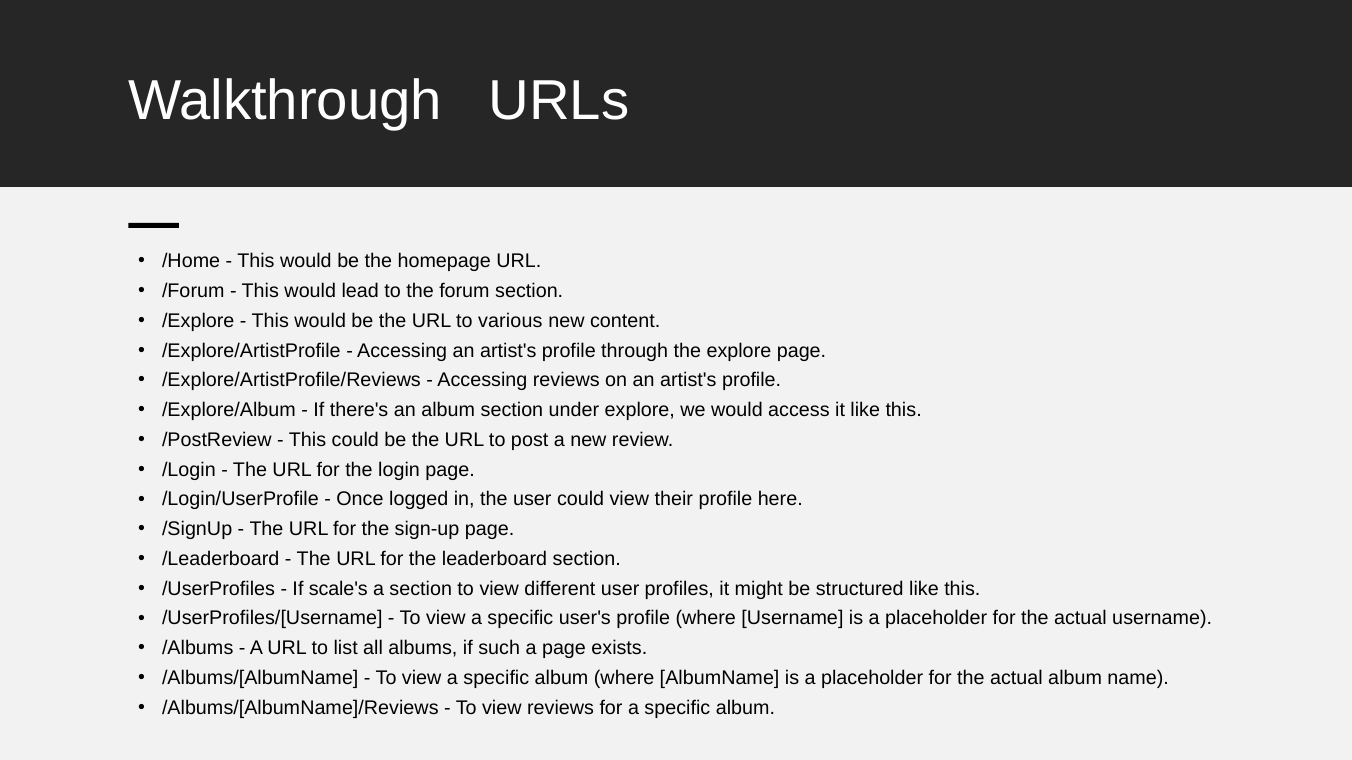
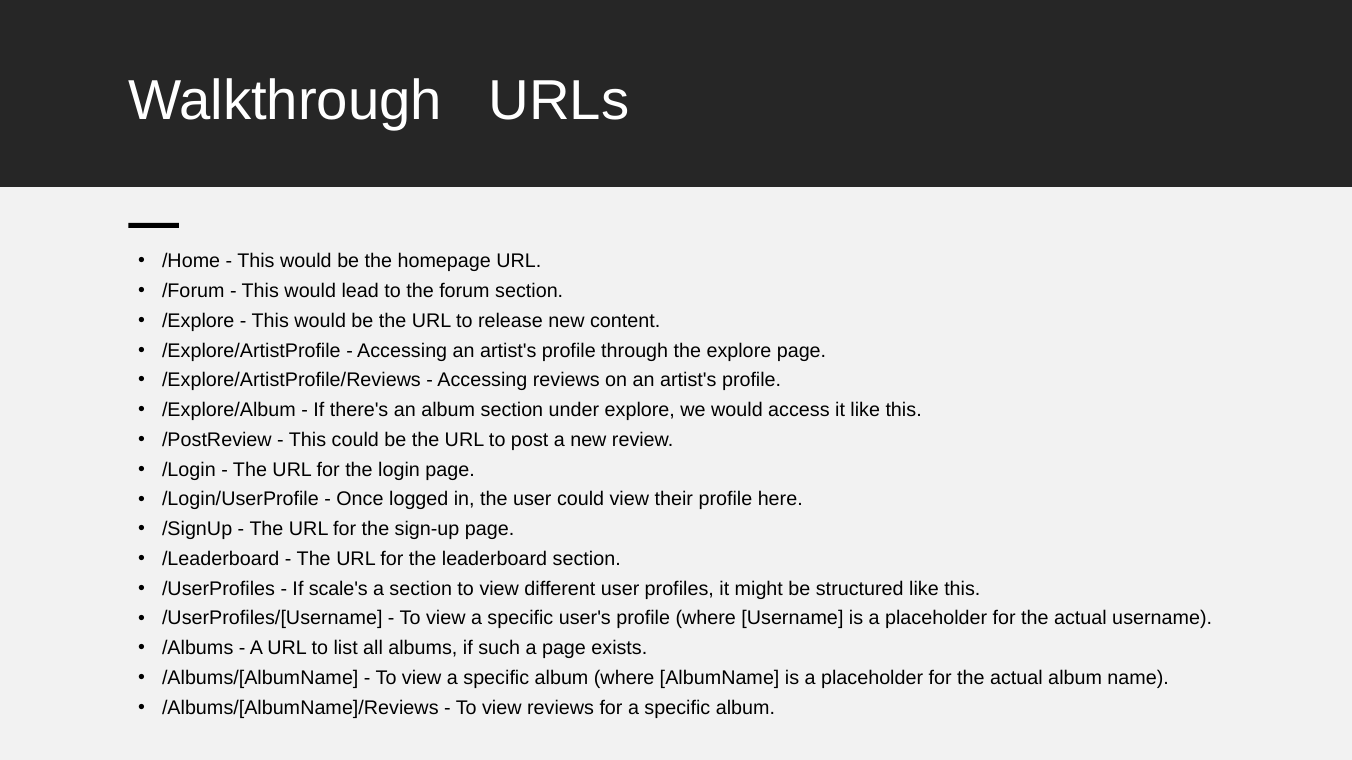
various: various -> release
